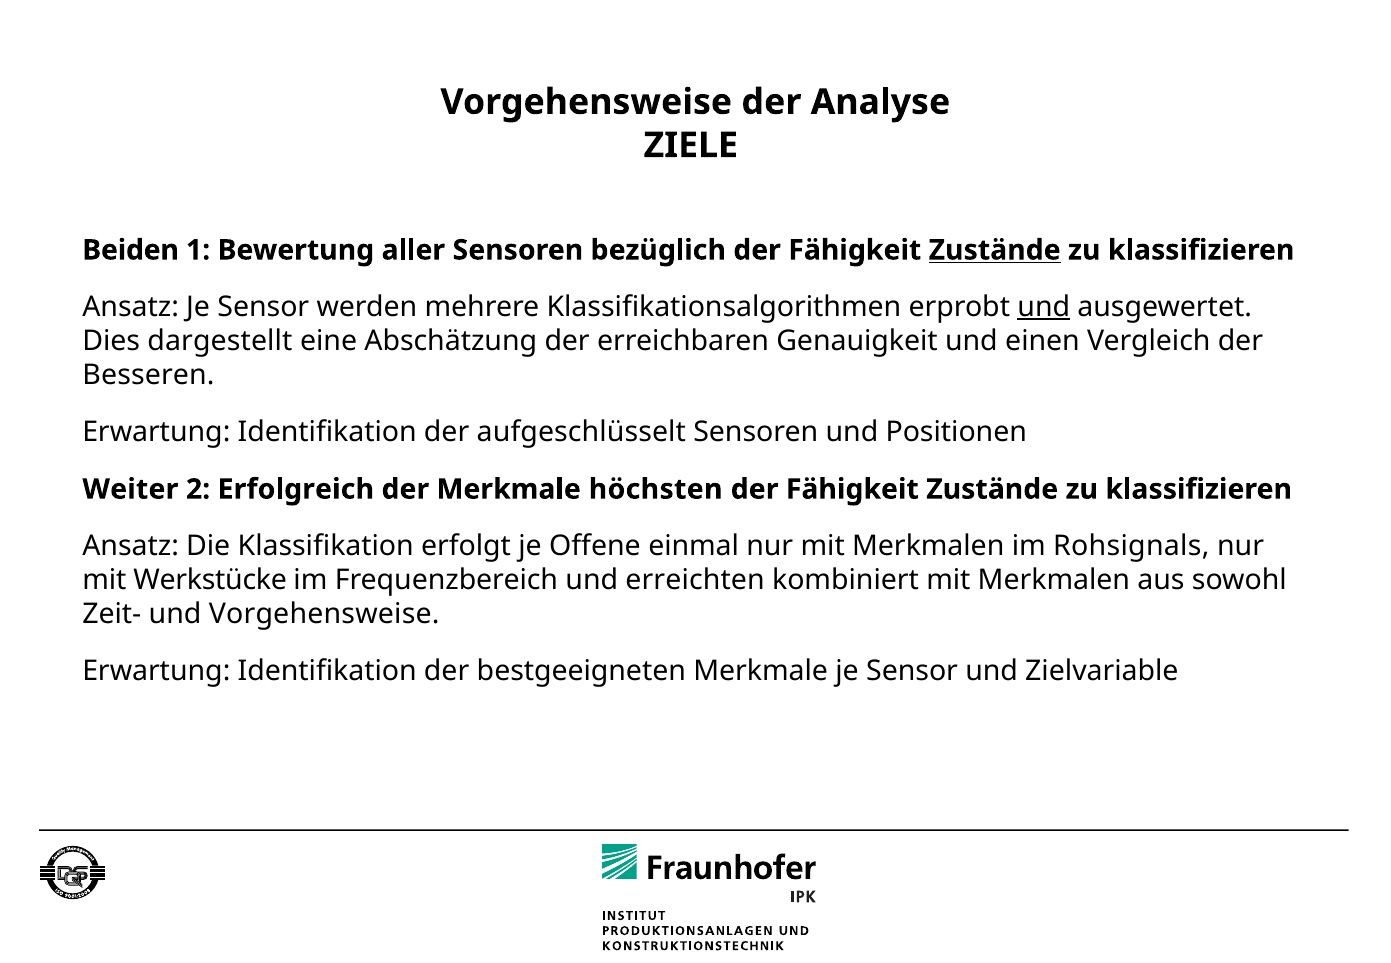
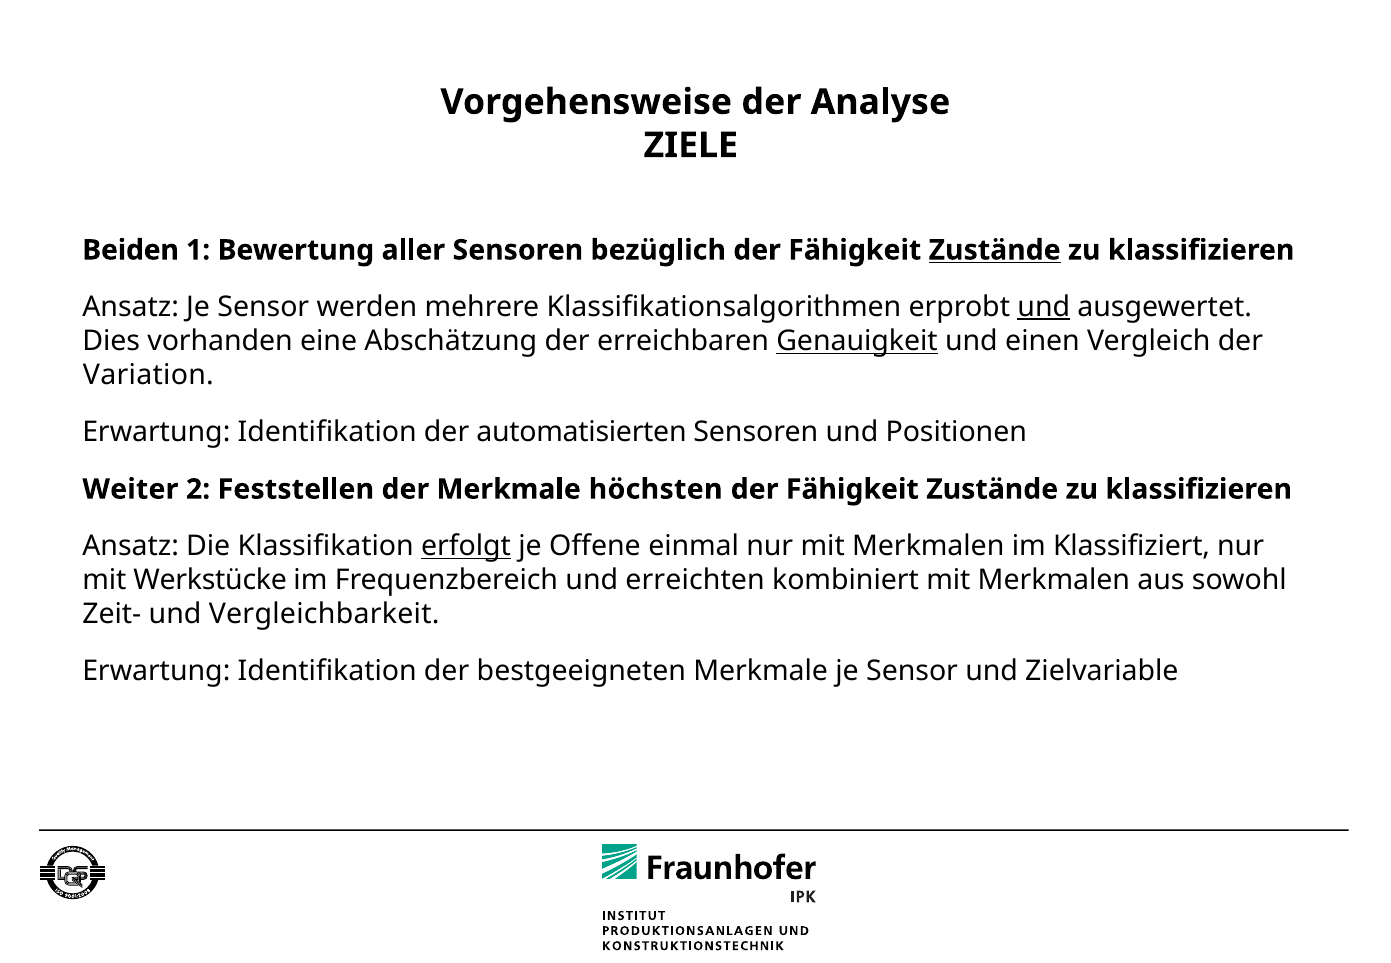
dargestellt: dargestellt -> vorhanden
Genauigkeit underline: none -> present
Besseren: Besseren -> Variation
aufgeschlüsselt: aufgeschlüsselt -> automatisierten
Erfolgreich: Erfolgreich -> Feststellen
erfolgt underline: none -> present
Rohsignals: Rohsignals -> Klassifiziert
und Vorgehensweise: Vorgehensweise -> Vergleichbarkeit
